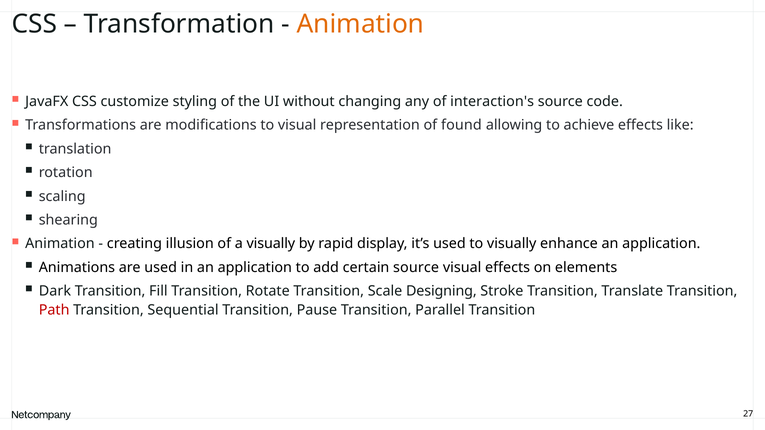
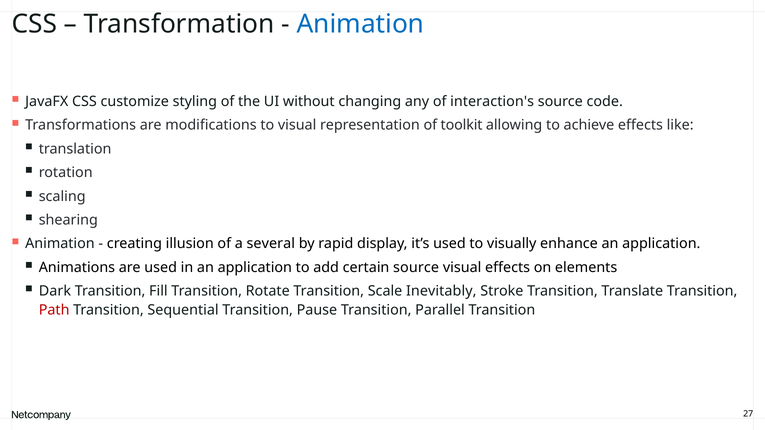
Animation at (360, 24) colour: orange -> blue
found: found -> toolkit
a visually: visually -> several
Designing: Designing -> Inevitably
